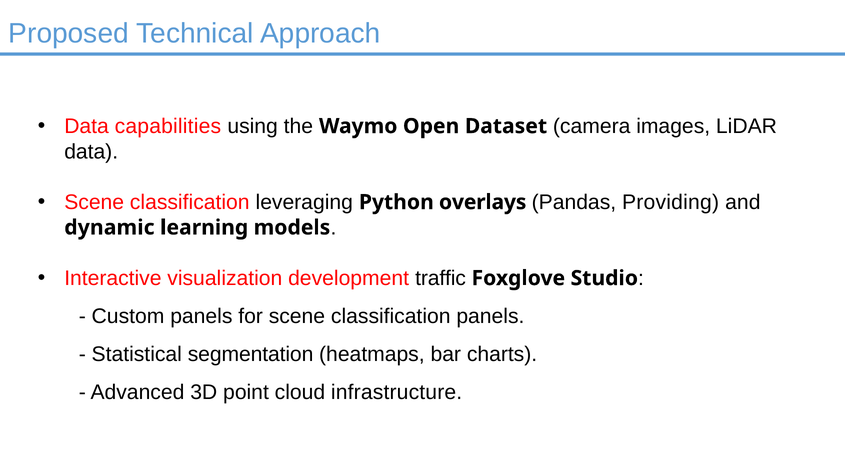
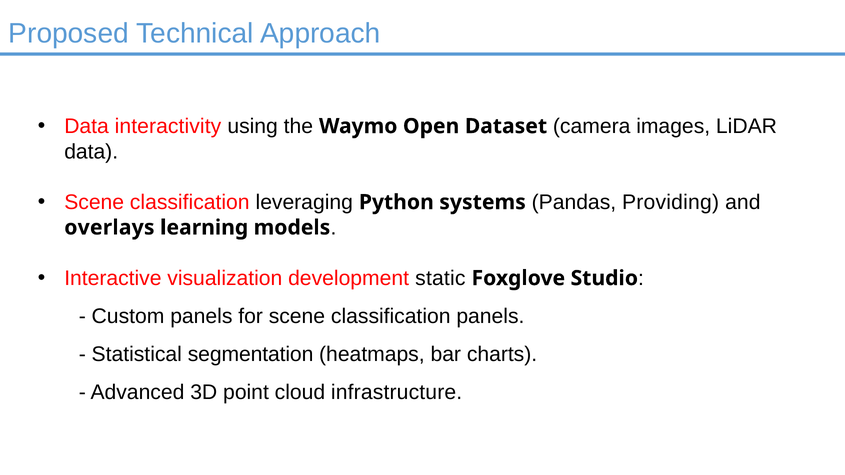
capabilities: capabilities -> interactivity
overlays: overlays -> systems
dynamic: dynamic -> overlays
traffic: traffic -> static
